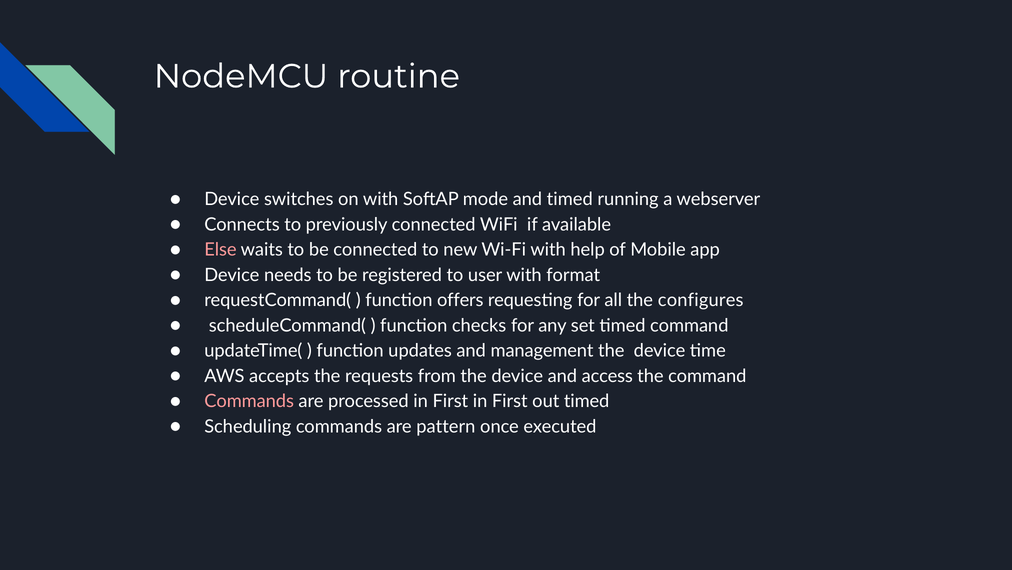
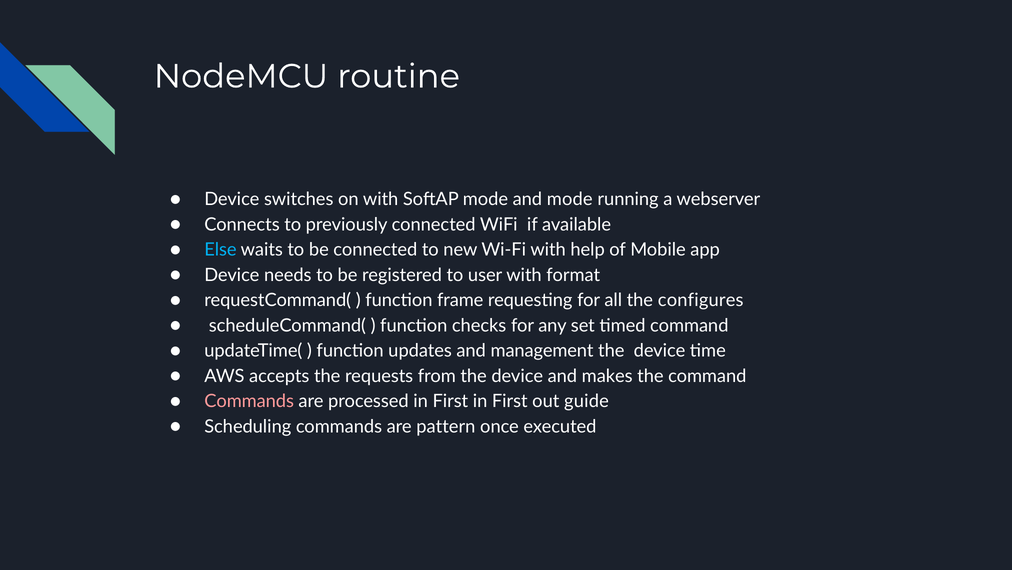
and timed: timed -> mode
Else colour: pink -> light blue
offers: offers -> frame
access: access -> makes
out timed: timed -> guide
